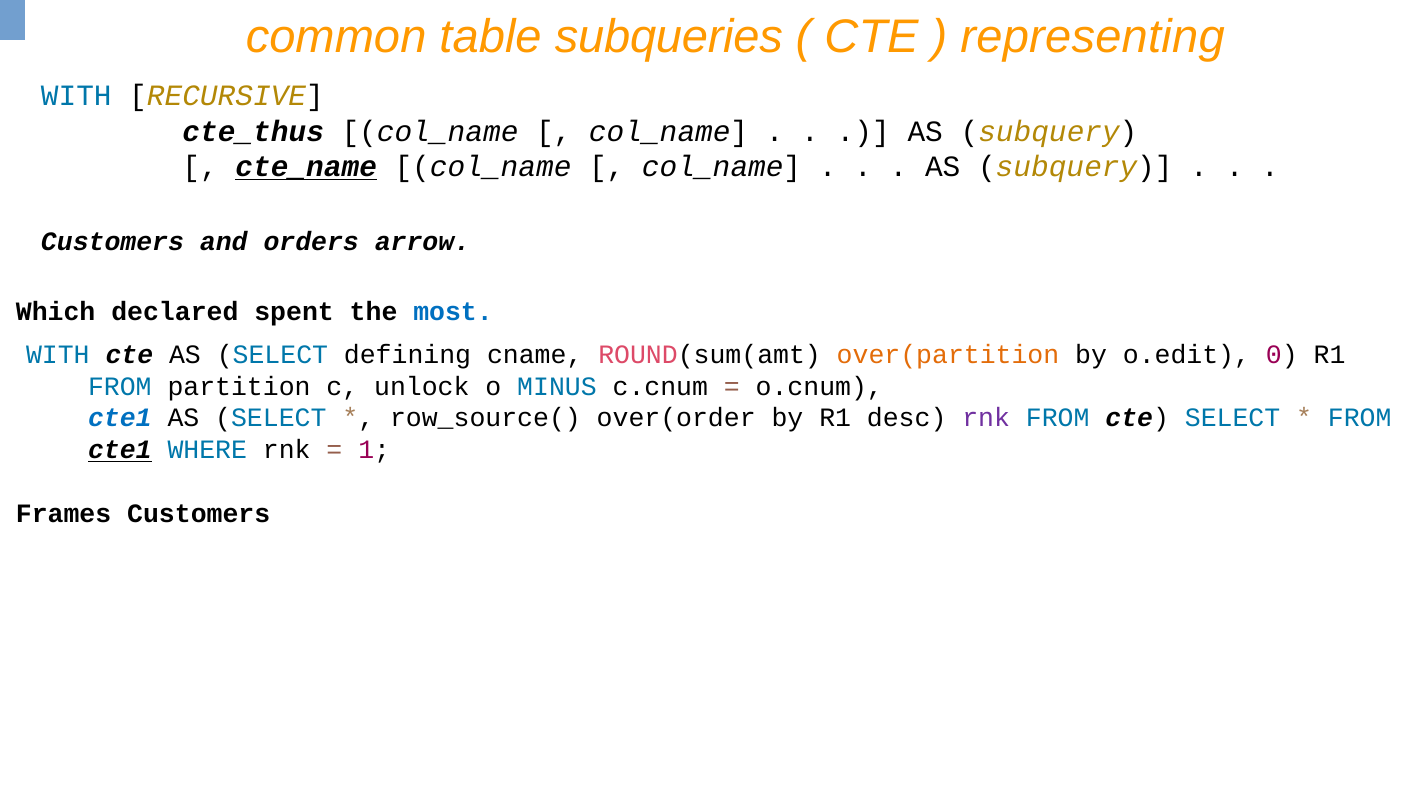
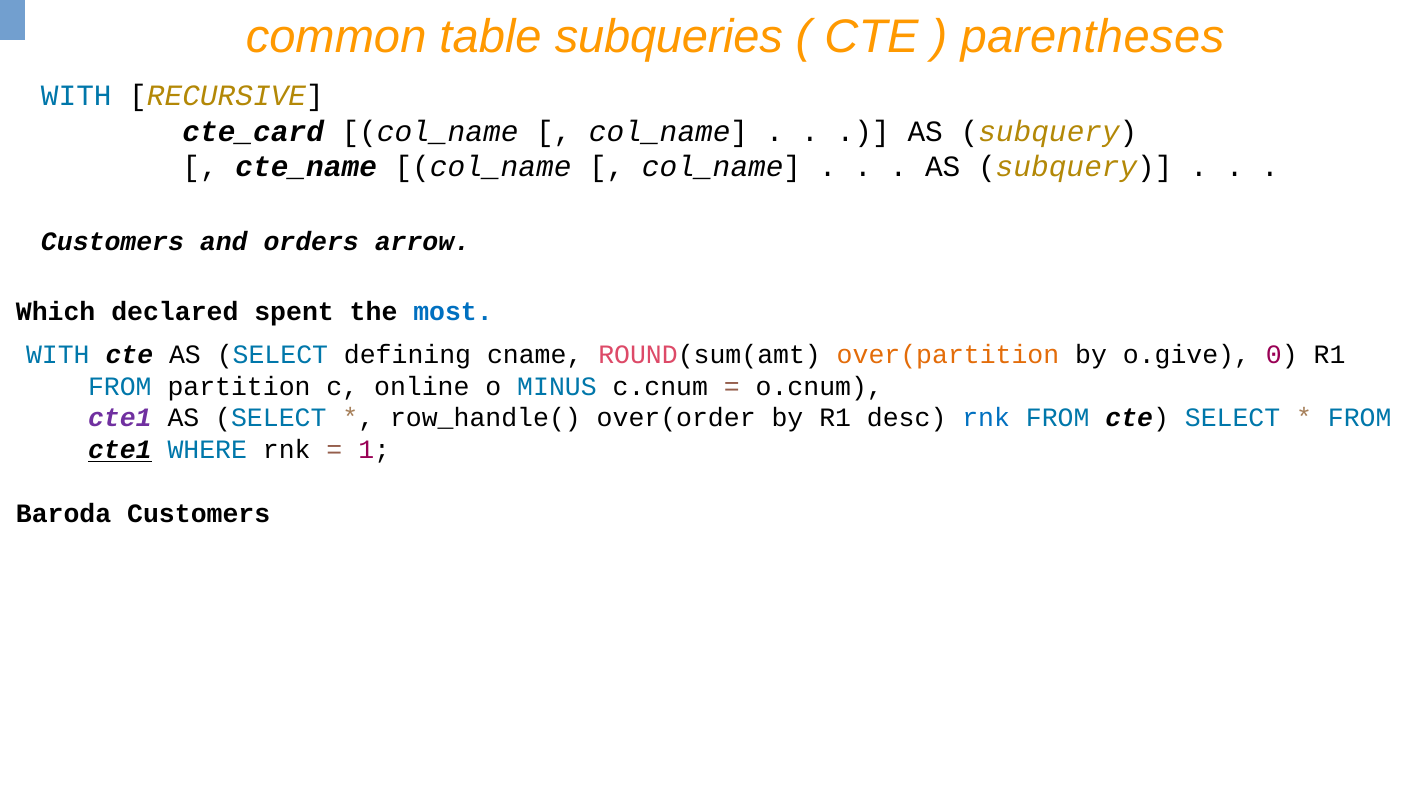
representing: representing -> parentheses
cte_thus: cte_thus -> cte_card
cte_name underline: present -> none
o.edit: o.edit -> o.give
unlock: unlock -> online
cte1 at (120, 418) colour: blue -> purple
row_source(: row_source( -> row_handle(
rnk at (986, 418) colour: purple -> blue
Frames: Frames -> Baroda
